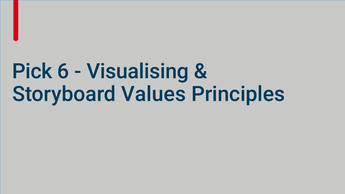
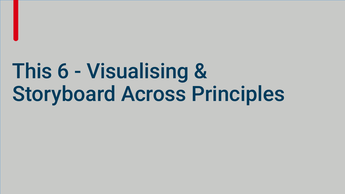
Pick: Pick -> This
Values: Values -> Across
